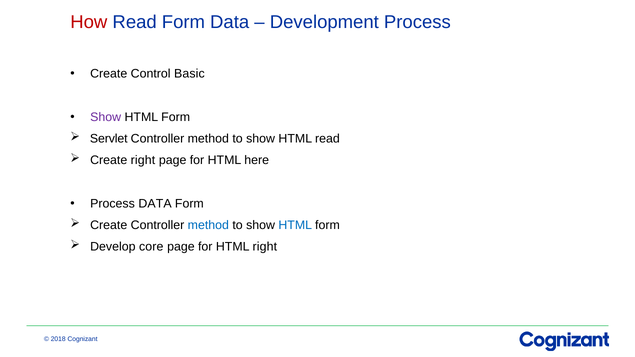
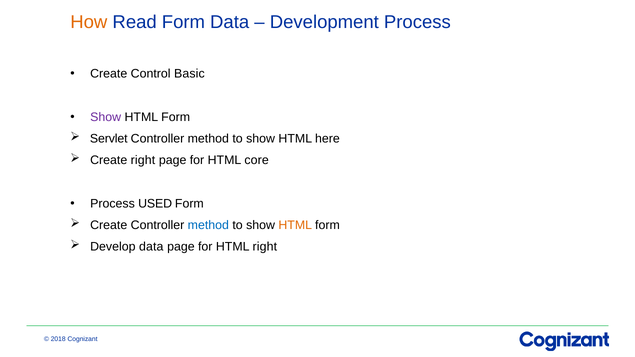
How colour: red -> orange
HTML read: read -> here
here: here -> core
Process DATA: DATA -> USED
HTML at (295, 225) colour: blue -> orange
Develop core: core -> data
